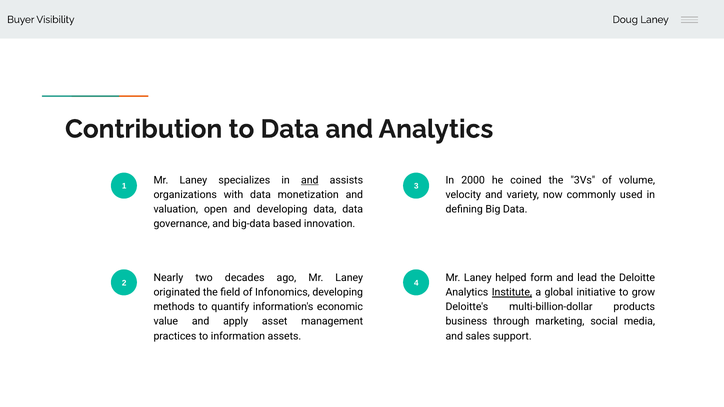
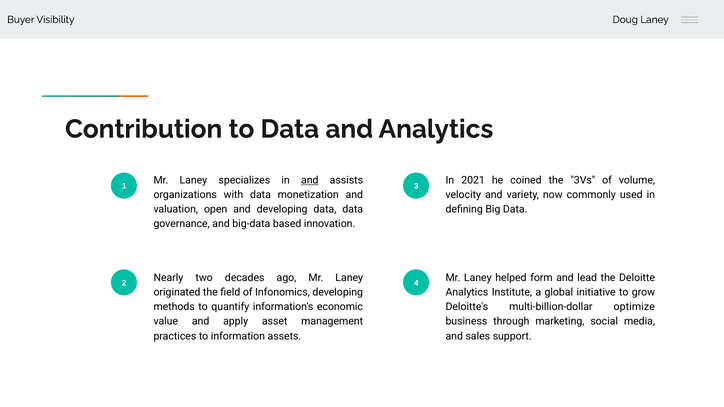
2000: 2000 -> 2021
Institute underline: present -> none
products: products -> optimize
